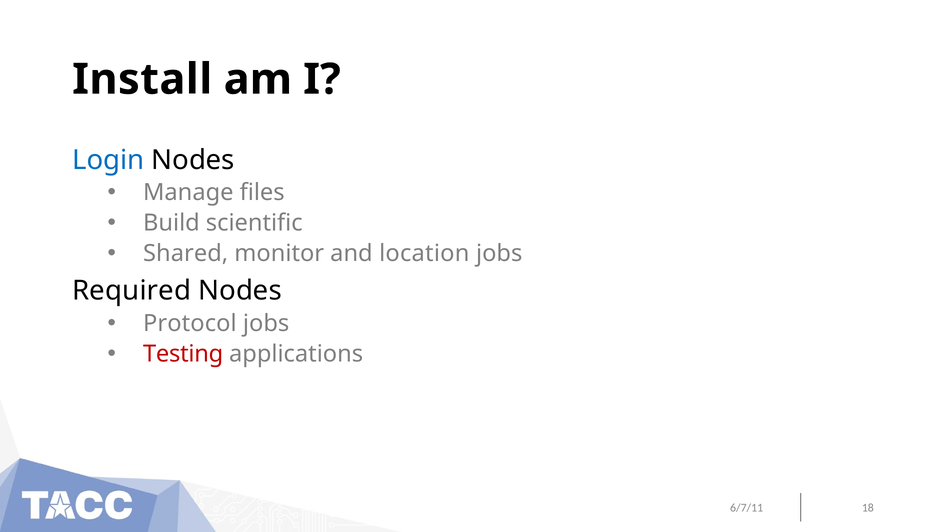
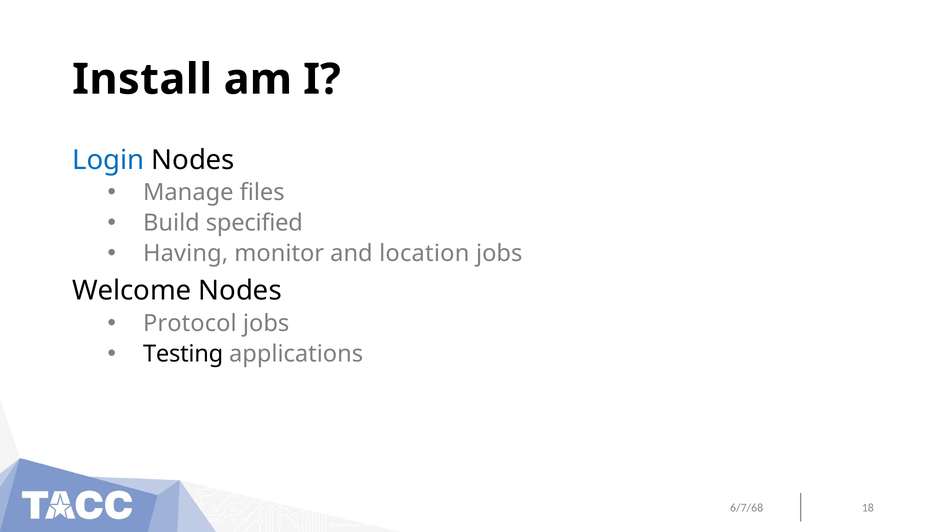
scientific: scientific -> specified
Shared: Shared -> Having
Required: Required -> Welcome
Testing colour: red -> black
6/7/11: 6/7/11 -> 6/7/68
